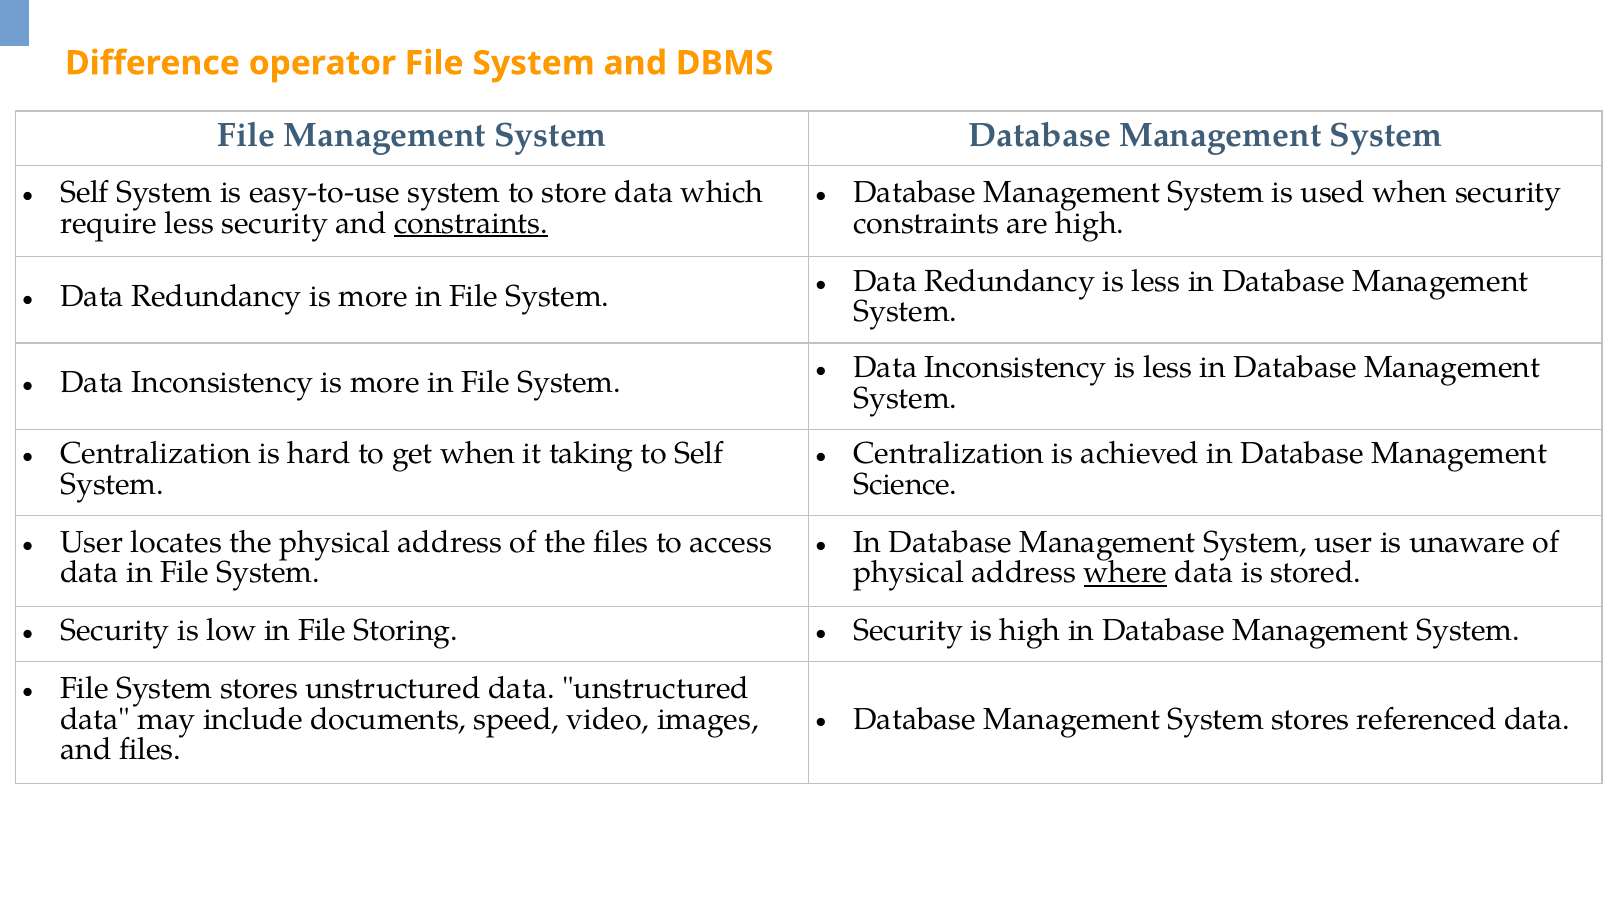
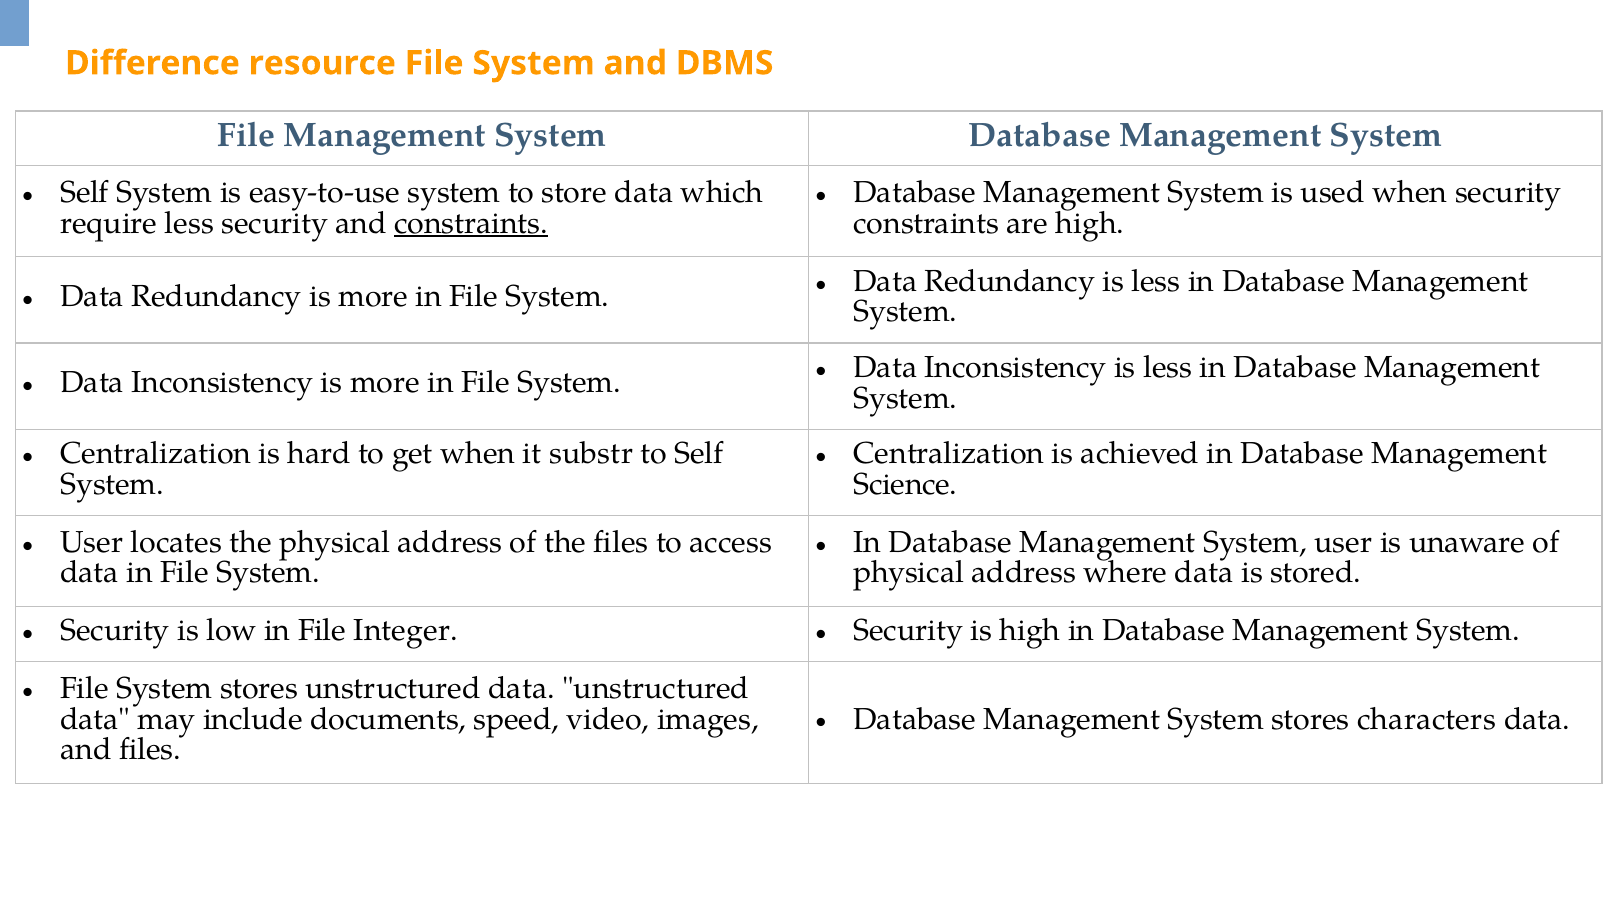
operator: operator -> resource
taking: taking -> substr
where underline: present -> none
Storing: Storing -> Integer
referenced: referenced -> characters
